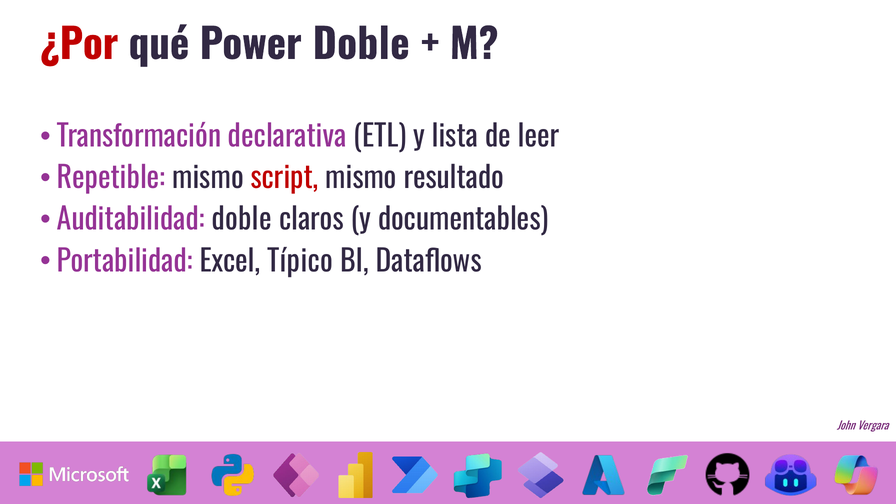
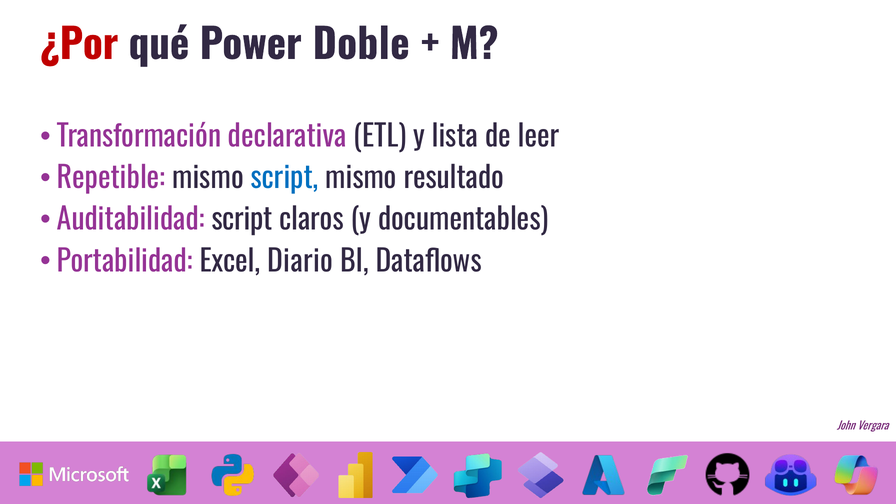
script at (284, 178) colour: red -> blue
Auditabilidad doble: doble -> script
Típico: Típico -> Diario
